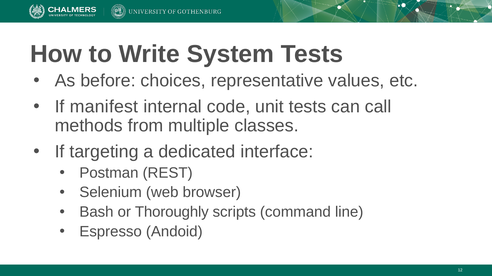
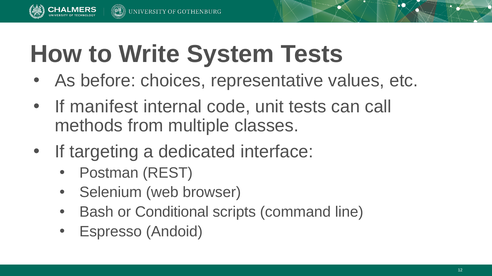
Thoroughly: Thoroughly -> Conditional
